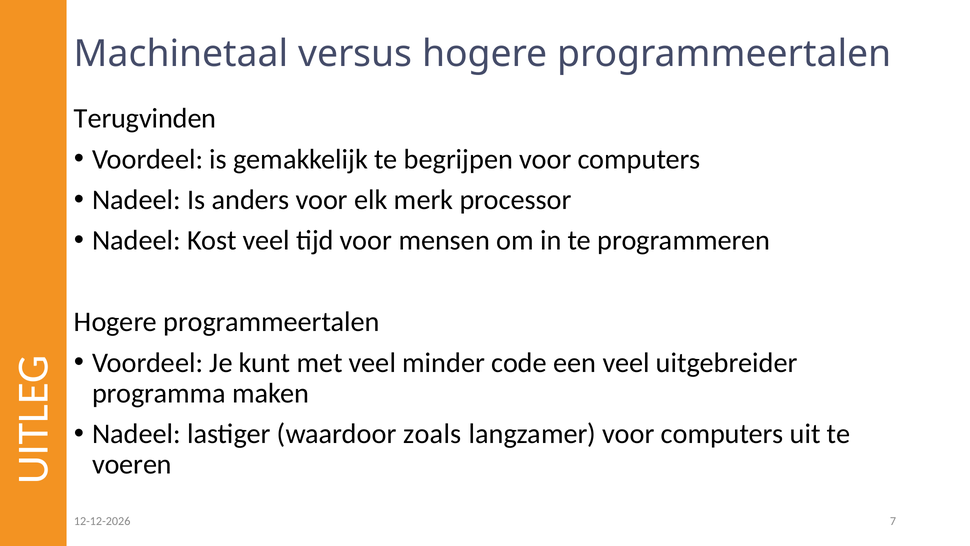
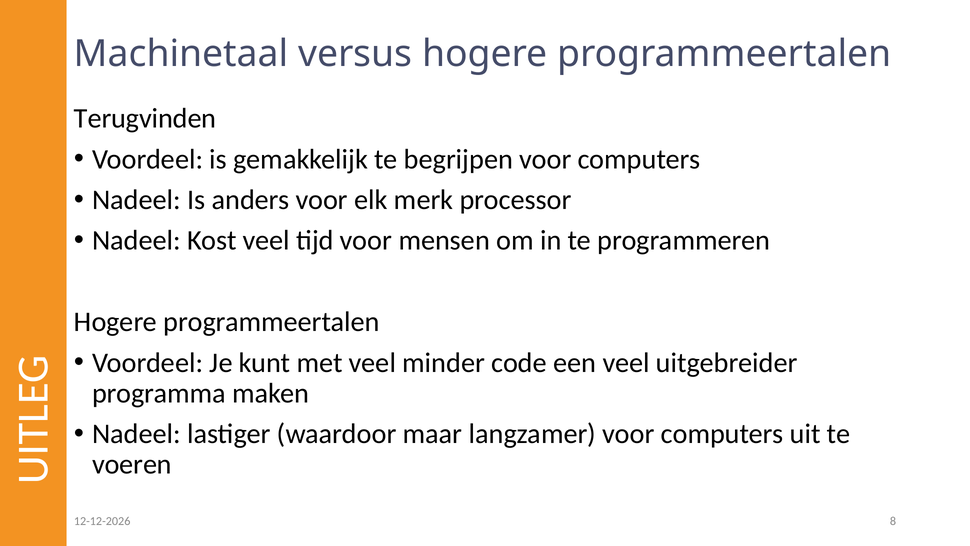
zoals: zoals -> maar
7: 7 -> 8
